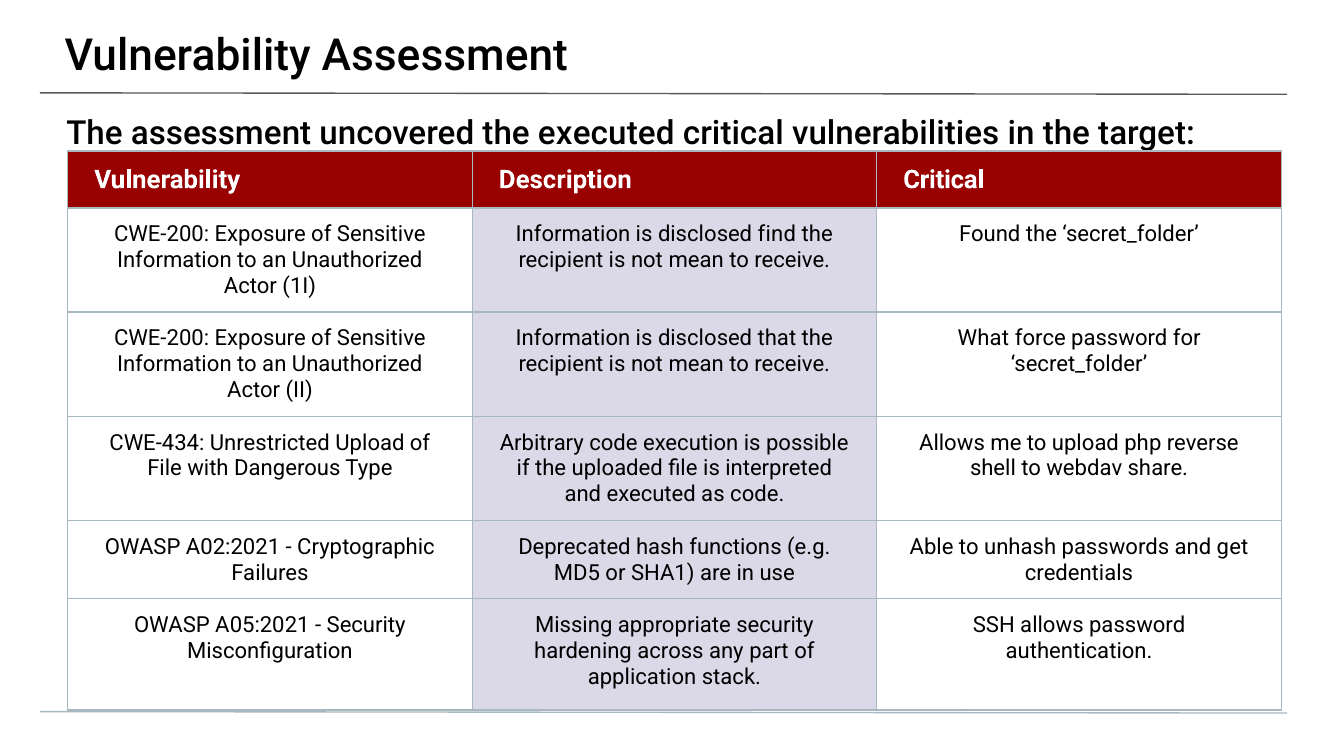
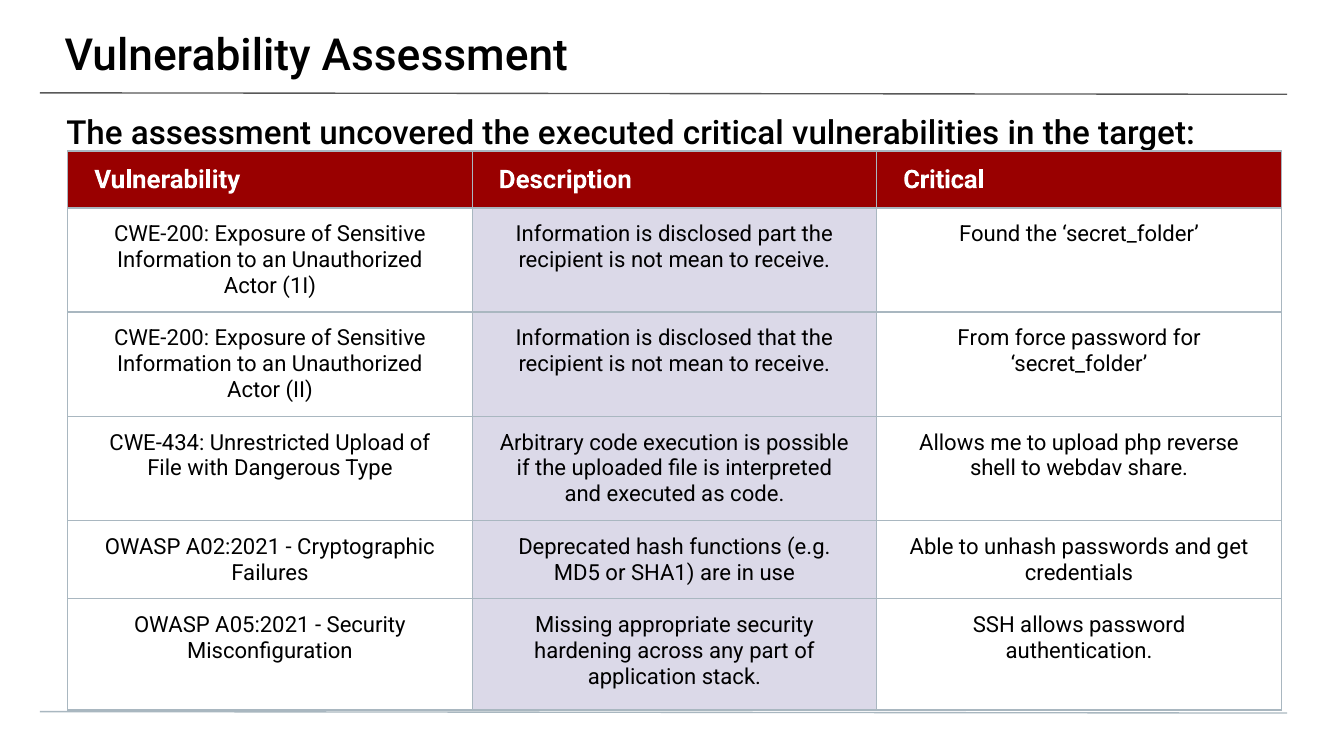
disclosed find: find -> part
What: What -> From
